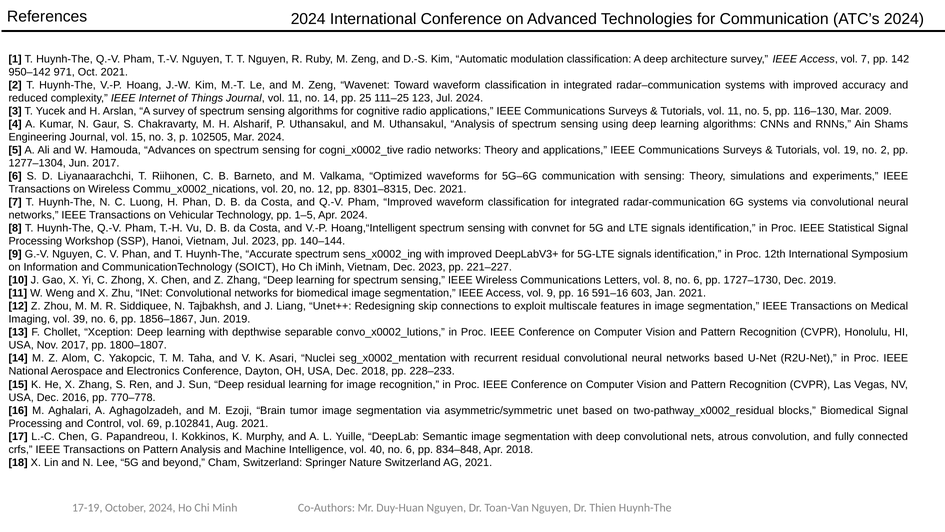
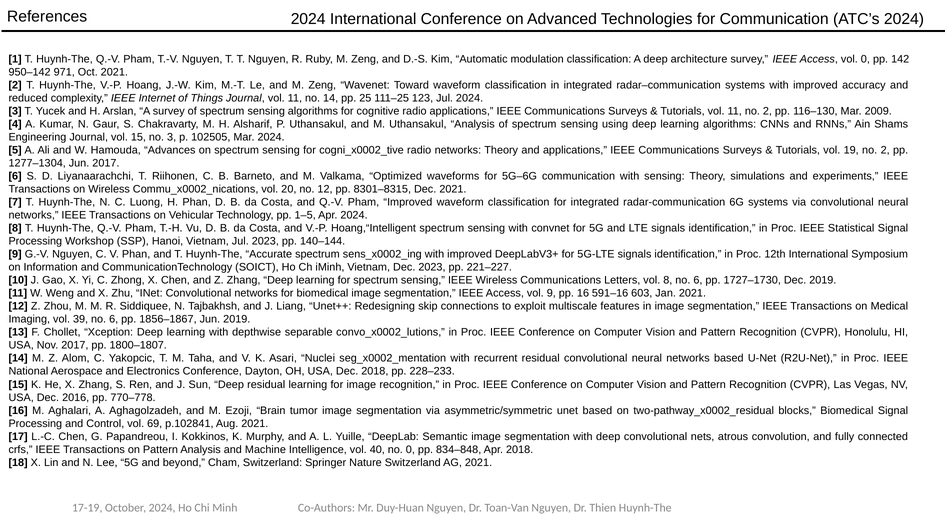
vol 7: 7 -> 0
11 no 5: 5 -> 2
40 no 6: 6 -> 0
